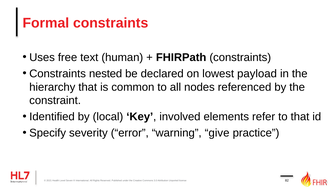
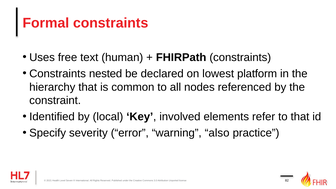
payload: payload -> platform
give: give -> also
